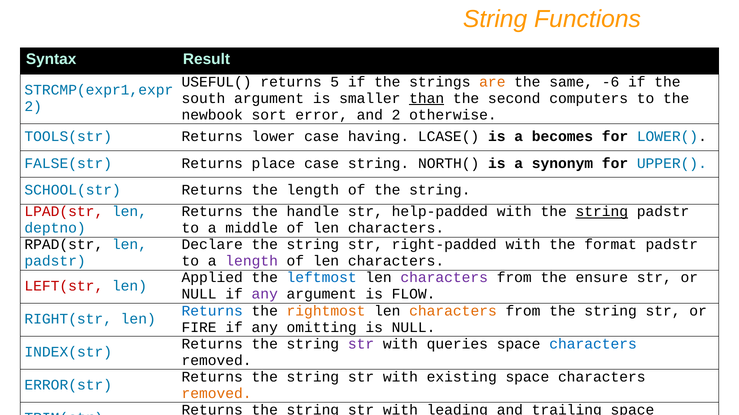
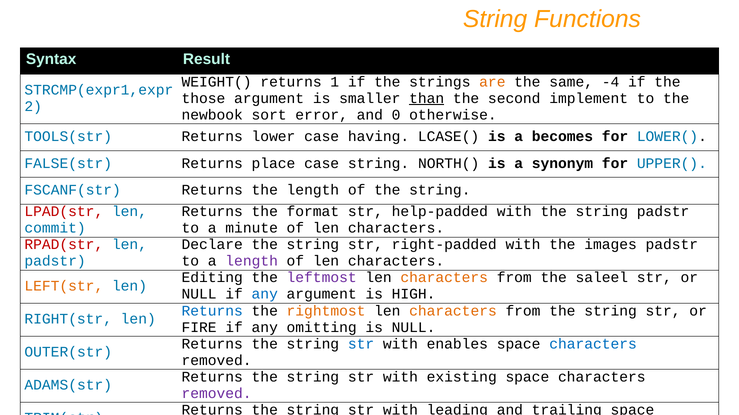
USEFUL(: USEFUL( -> WEIGHT(
5: 5 -> 1
-6: -6 -> -4
south: south -> those
computers: computers -> implement
and 2: 2 -> 0
SCHOOL(str: SCHOOL(str -> FSCANF(str
handle: handle -> format
string at (602, 212) underline: present -> none
deptno: deptno -> commit
middle: middle -> minute
RPAD(str colour: black -> red
format: format -> images
Applied: Applied -> Editing
leftmost colour: blue -> purple
characters at (444, 278) colour: purple -> orange
ensure: ensure -> saleel
LEFT(str colour: red -> orange
any at (265, 295) colour: purple -> blue
FLOW: FLOW -> HIGH
str at (361, 344) colour: purple -> blue
queries: queries -> enables
INDEX(str: INDEX(str -> OUTER(str
ERROR(str: ERROR(str -> ADAMS(str
removed at (217, 394) colour: orange -> purple
